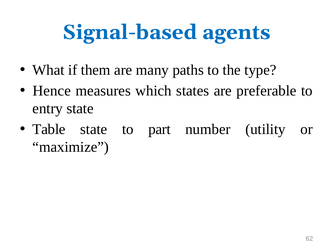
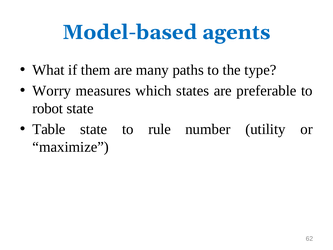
Signal-based: Signal-based -> Model-based
Hence: Hence -> Worry
entry: entry -> robot
part: part -> rule
